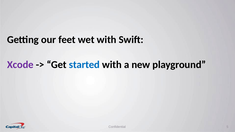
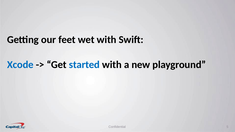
Xcode colour: purple -> blue
